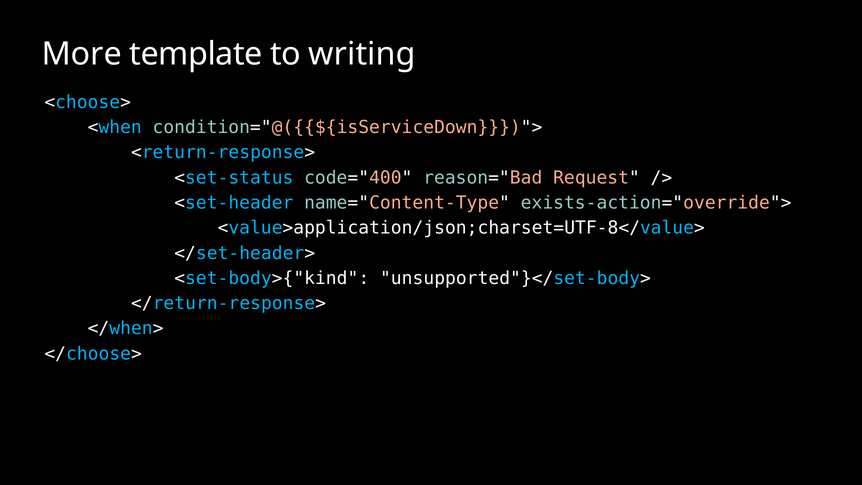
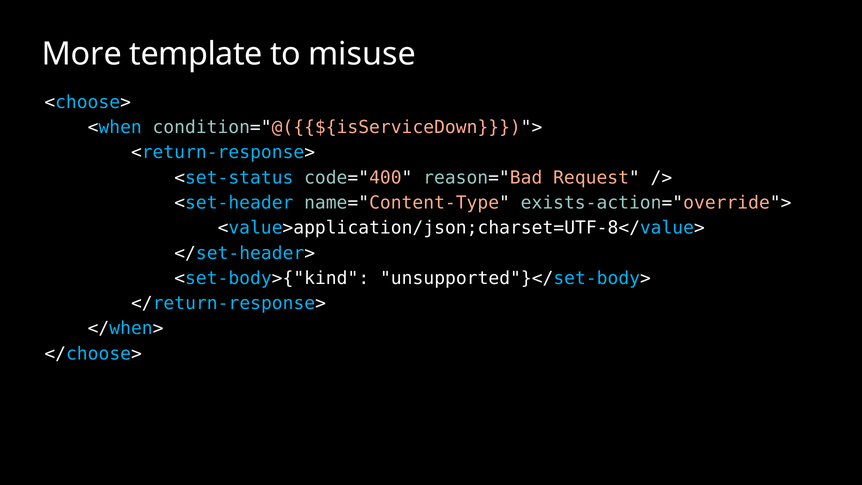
writing: writing -> misuse
